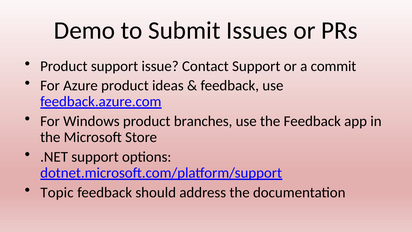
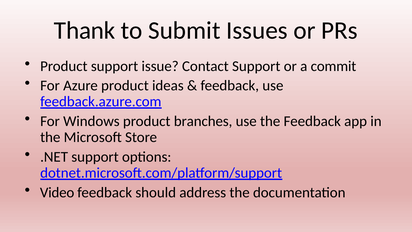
Demo: Demo -> Thank
Topic: Topic -> Video
